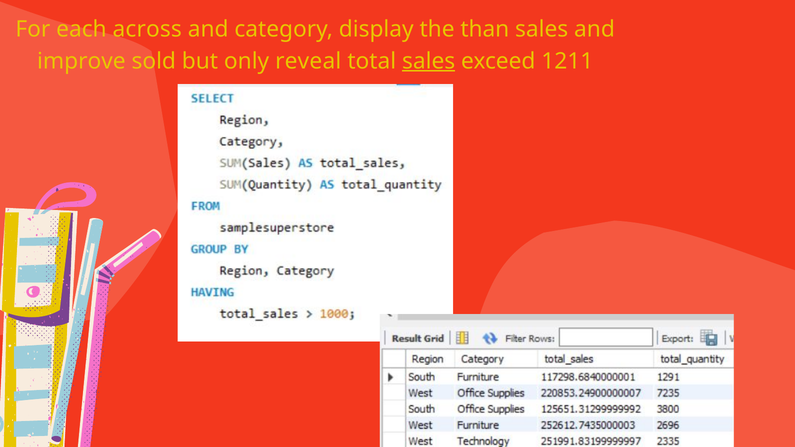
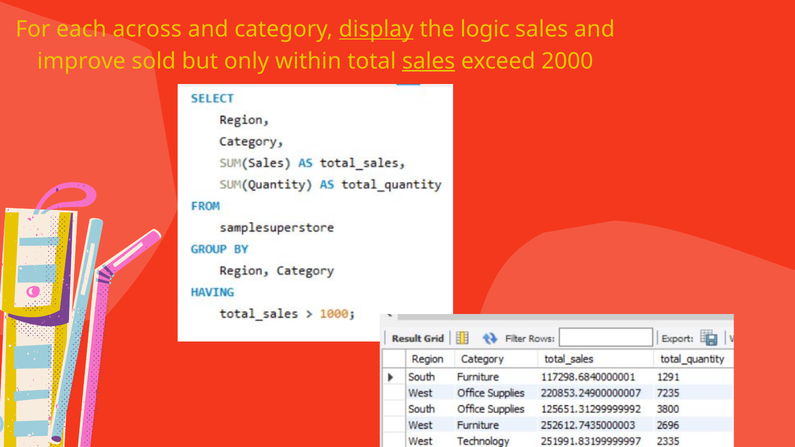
display underline: none -> present
than: than -> logic
reveal: reveal -> within
1211: 1211 -> 2000
